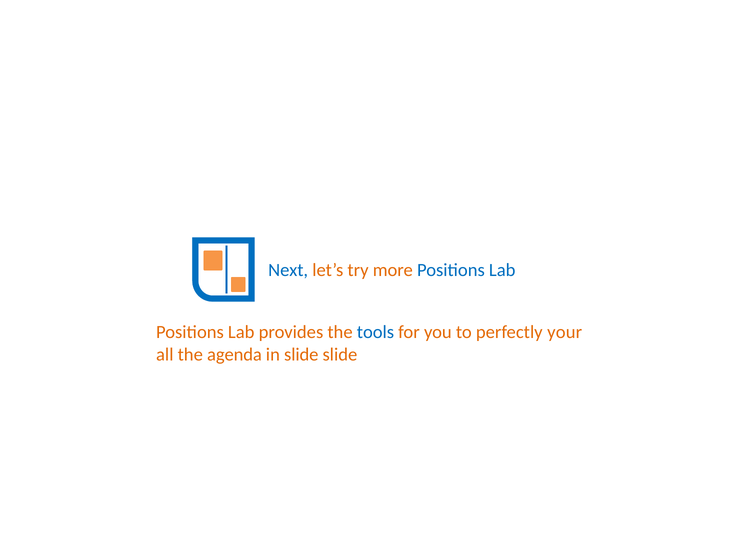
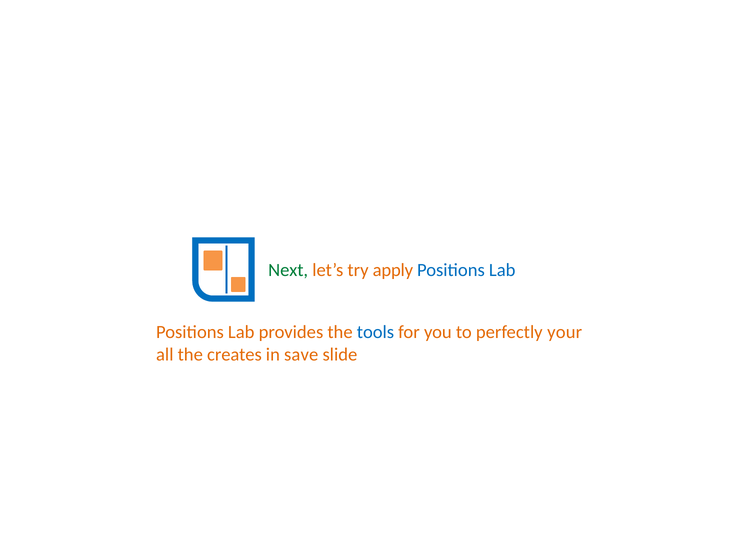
Next colour: blue -> green
more: more -> apply
agenda: agenda -> creates
in slide: slide -> save
